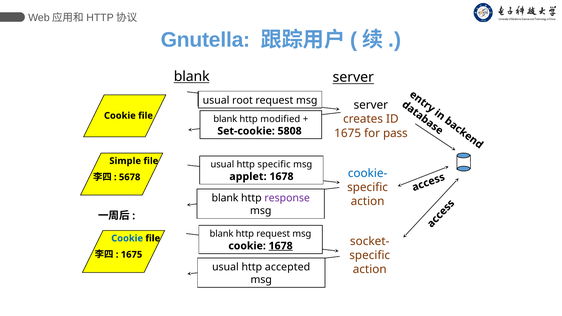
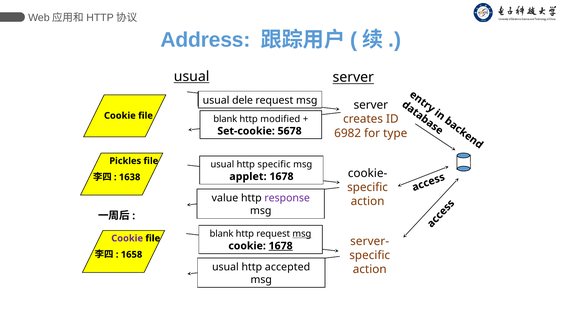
Gnutella: Gnutella -> Address
blank at (192, 76): blank -> usual
root: root -> dele
5808: 5808 -> 5678
1675 at (348, 133): 1675 -> 6982
pass: pass -> type
Simple: Simple -> Pickles
cookie- colour: blue -> black
5678: 5678 -> 1638
blank at (225, 198): blank -> value
msg at (302, 234) underline: none -> present
Cookie at (127, 238) colour: blue -> purple
socket-: socket- -> server-
1675 at (132, 255): 1675 -> 1658
